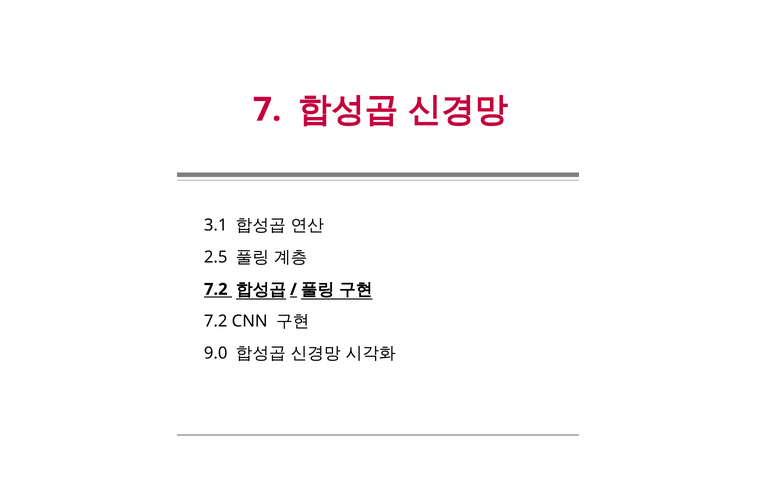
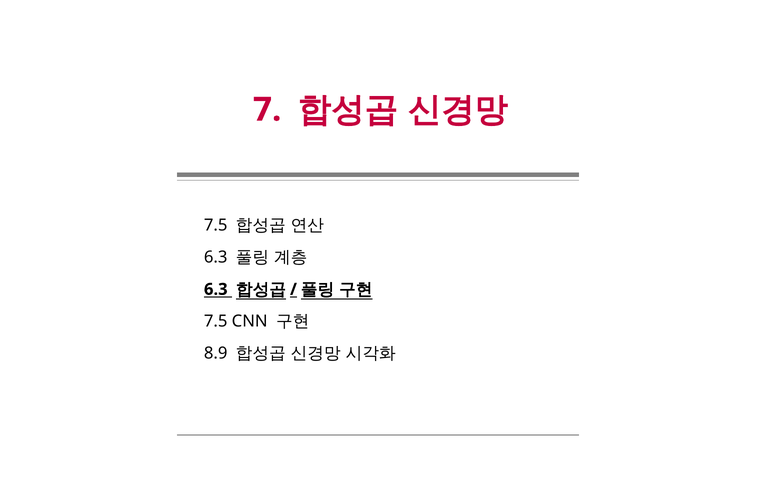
3.1 at (216, 225): 3.1 -> 7.5
2.5 at (216, 257): 2.5 -> 6.3
7.2 at (216, 289): 7.2 -> 6.3
7.2 at (216, 321): 7.2 -> 7.5
9.0: 9.0 -> 8.9
